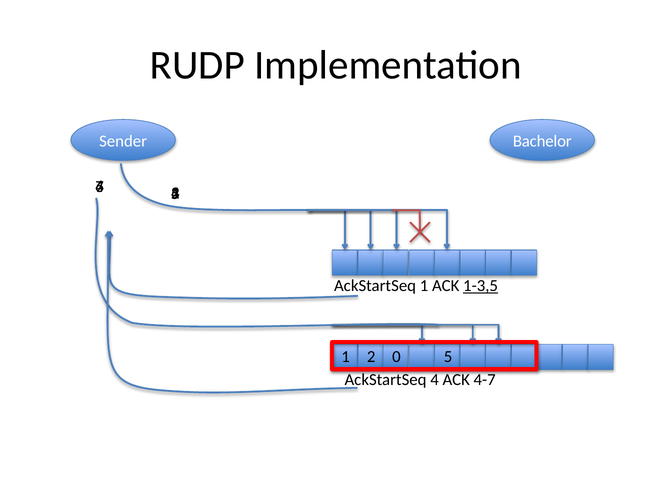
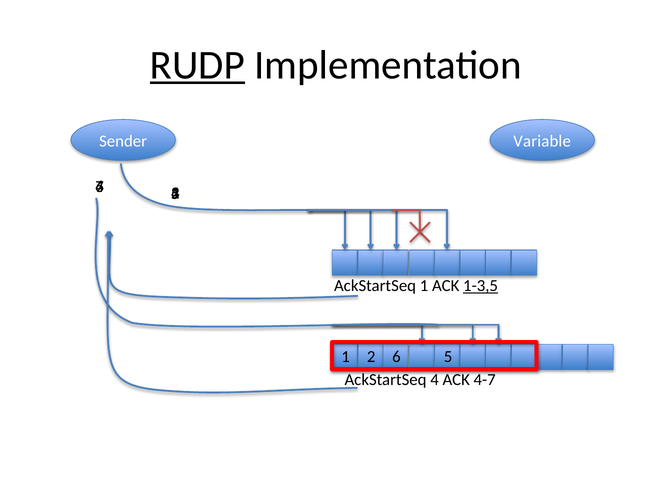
RUDP underline: none -> present
Bachelor: Bachelor -> Variable
0: 0 -> 6
